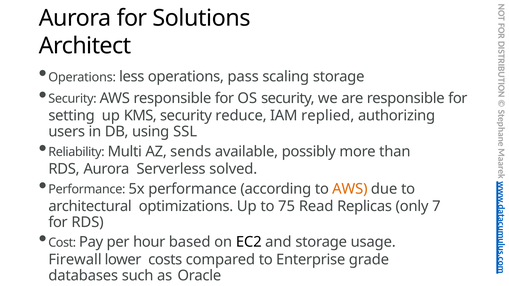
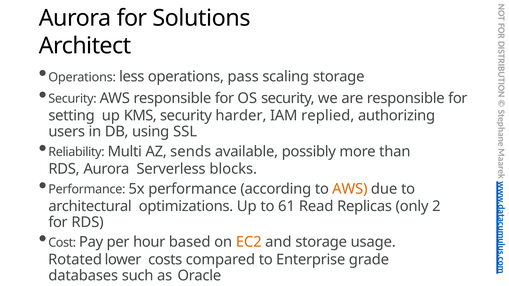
reduce: reduce -> harder
solved: solved -> blocks
75: 75 -> 61
7: 7 -> 2
EC2 colour: black -> orange
Firewall: Firewall -> Rotated
